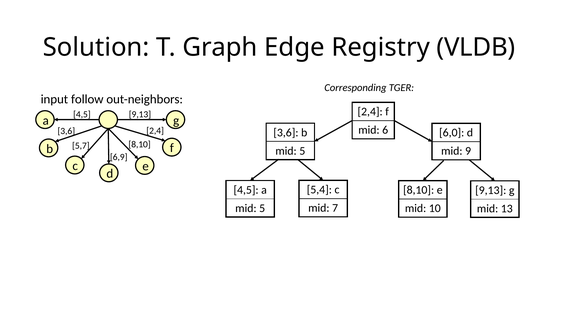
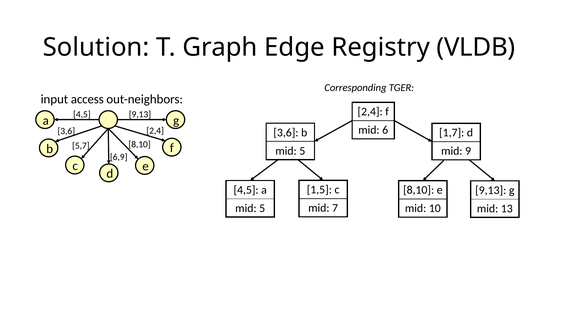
follow: follow -> access
6,0: 6,0 -> 1,7
5,4: 5,4 -> 1,5
